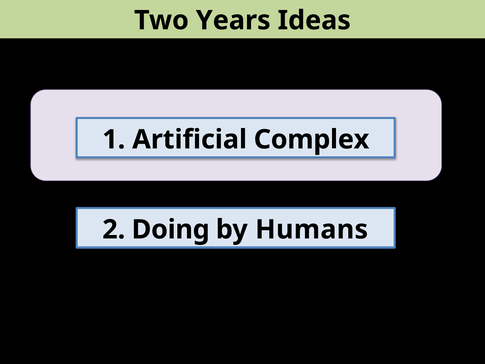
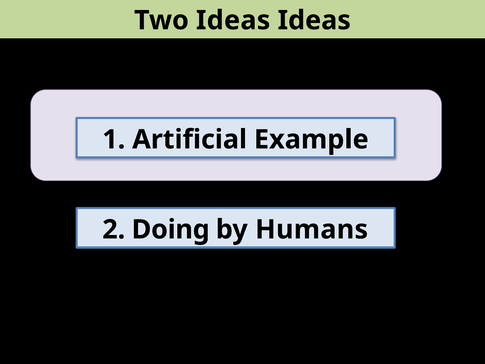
Two Years: Years -> Ideas
Complex: Complex -> Example
